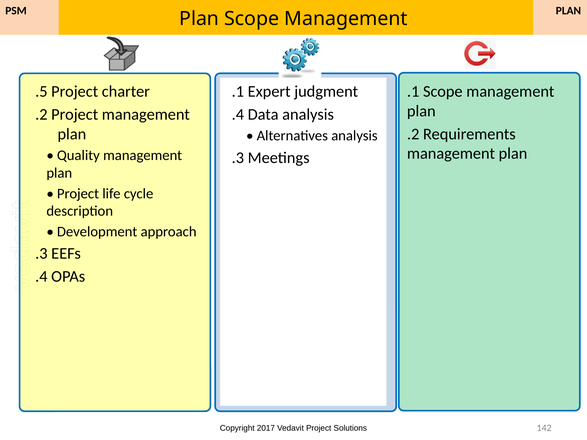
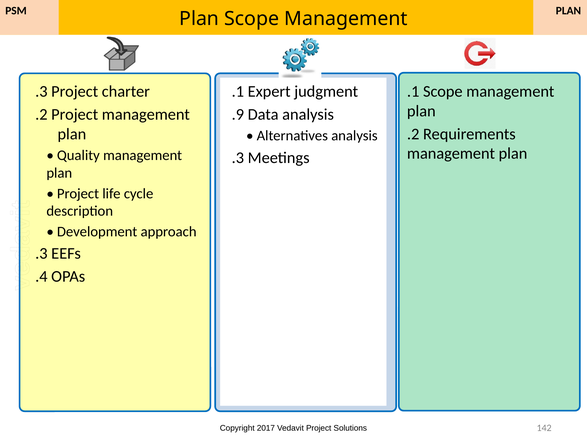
.5 at (41, 92): .5 -> .3
.4 at (238, 114): .4 -> .9
